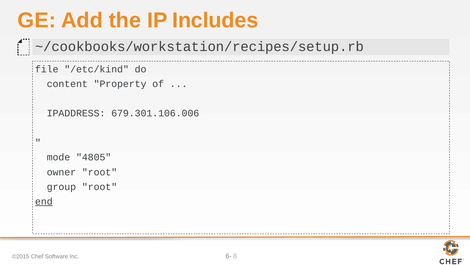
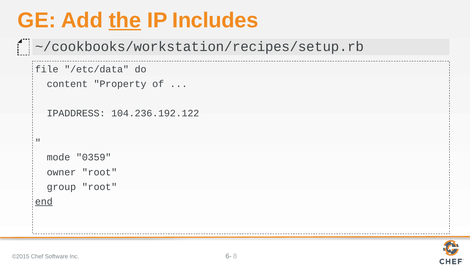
the underline: none -> present
/etc/kind: /etc/kind -> /etc/data
679.301.106.006: 679.301.106.006 -> 104.236.192.122
4805: 4805 -> 0359
